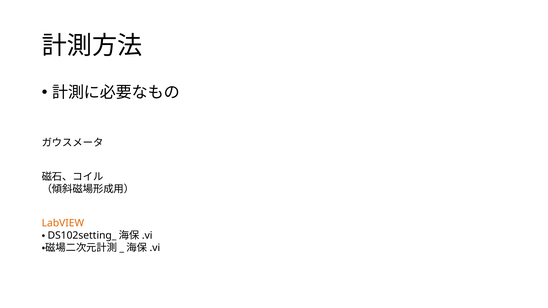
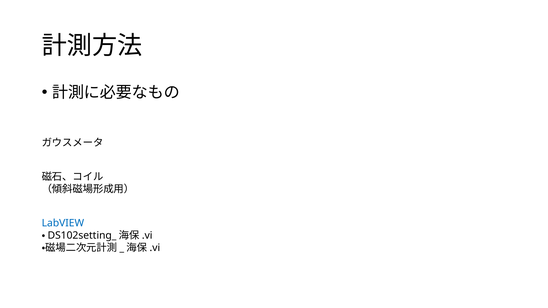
LabVIEW colour: orange -> blue
